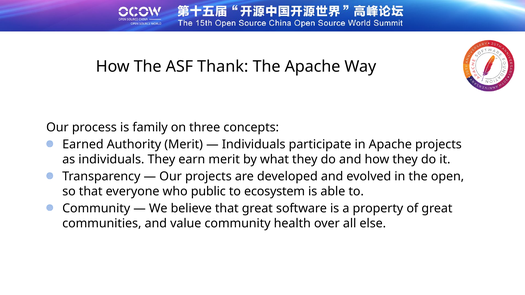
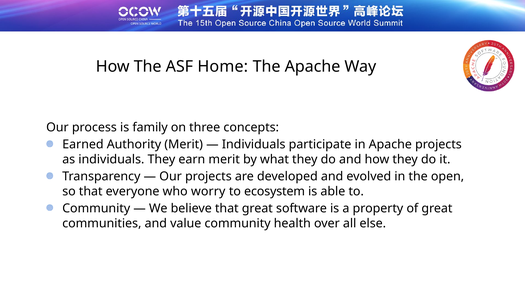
Thank: Thank -> Home
public: public -> worry
